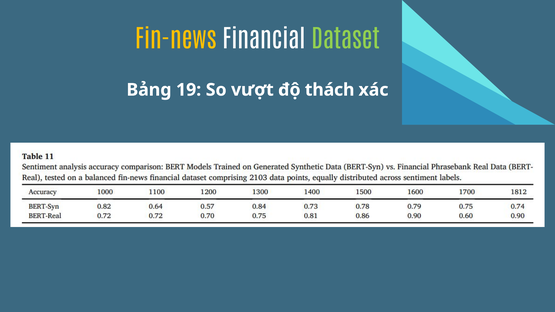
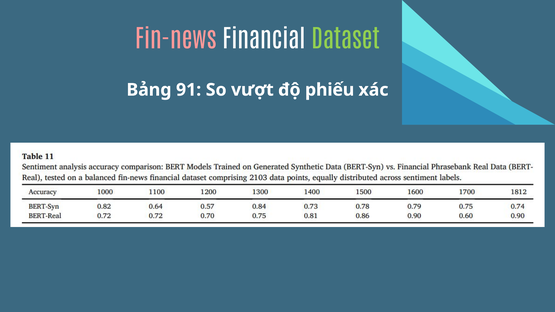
Fin-news colour: yellow -> pink
19: 19 -> 91
thách: thách -> phiếu
